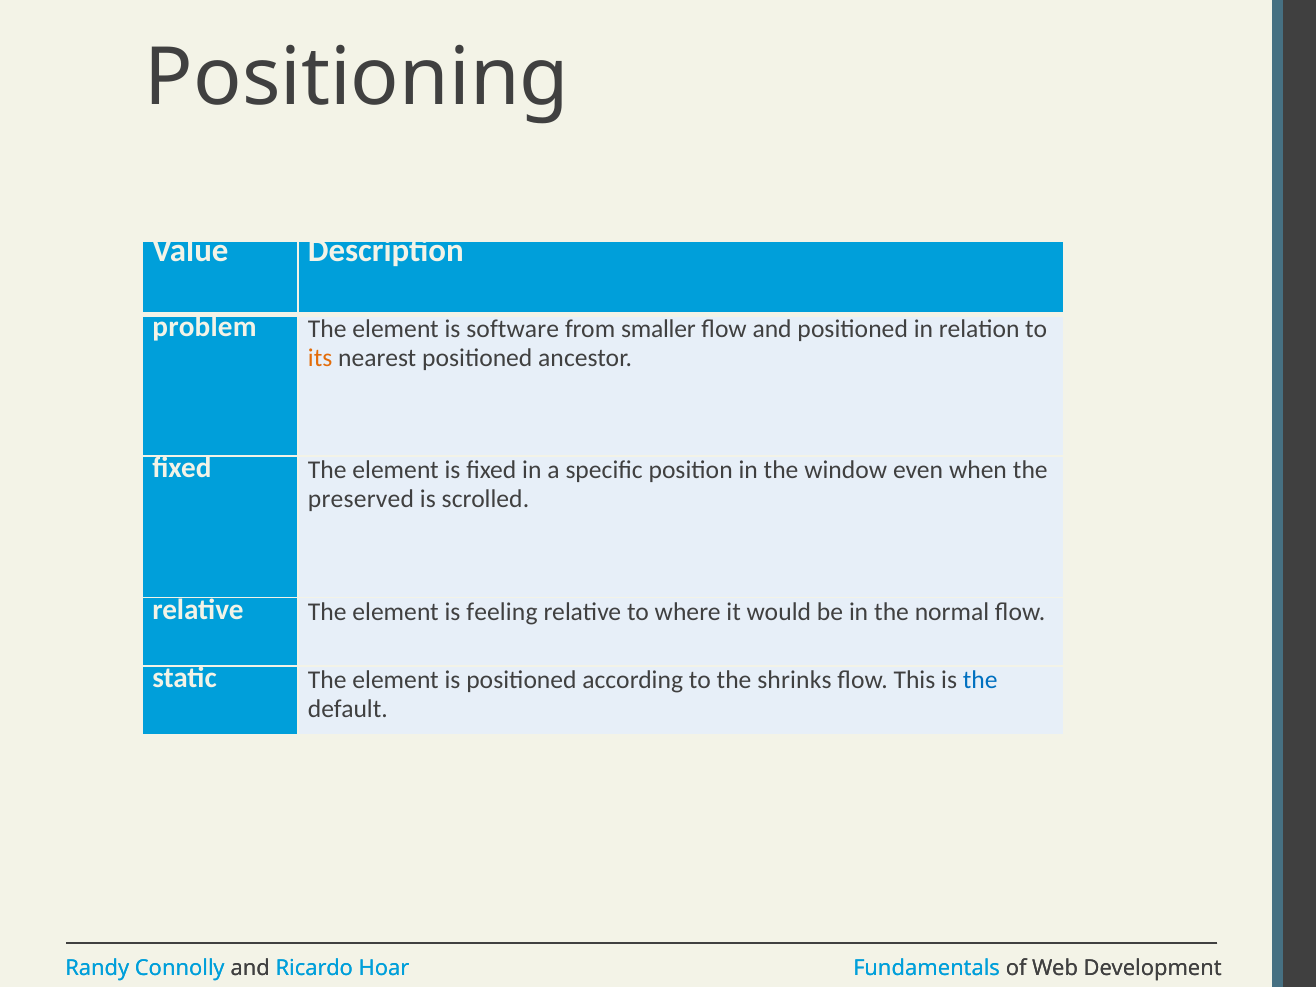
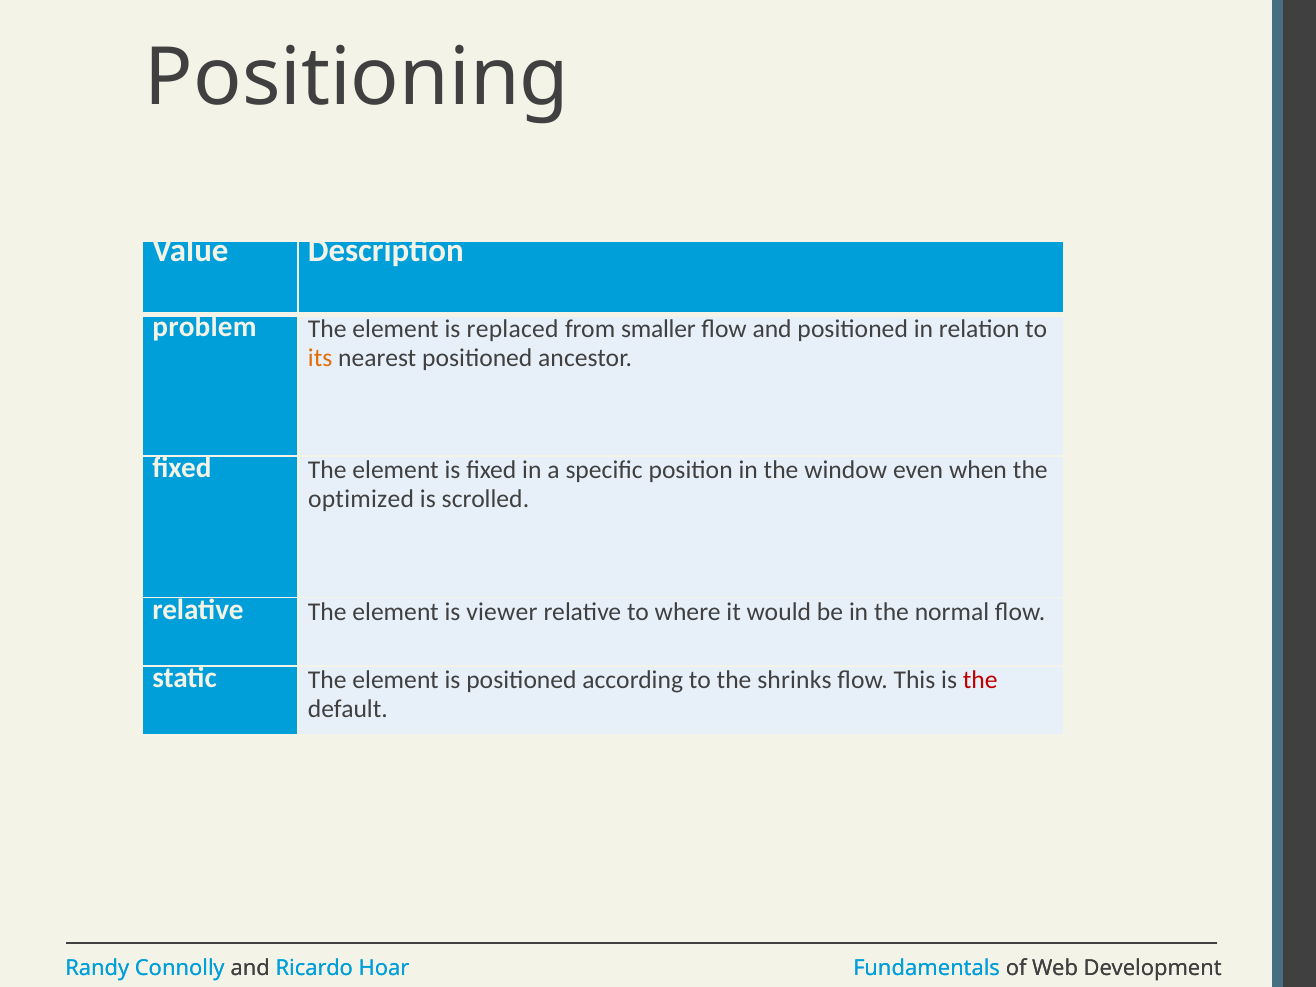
software: software -> replaced
preserved: preserved -> optimized
feeling: feeling -> viewer
the at (980, 680) colour: blue -> red
